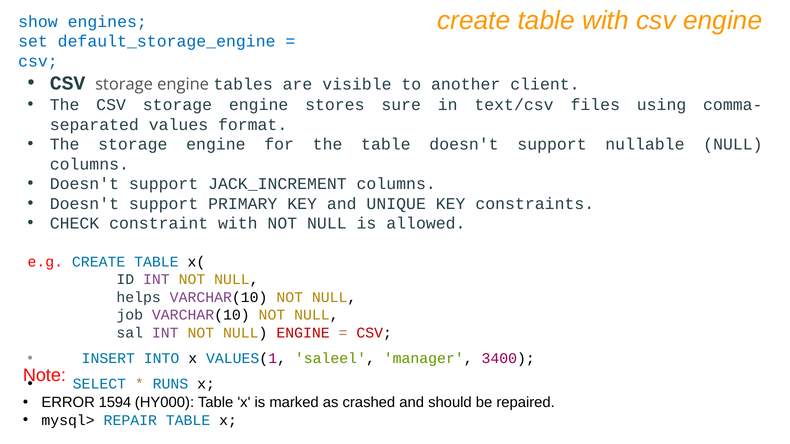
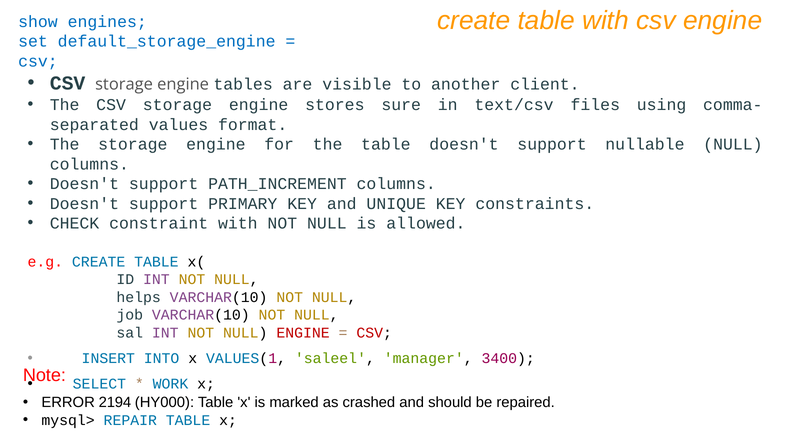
JACK_INCREMENT: JACK_INCREMENT -> PATH_INCREMENT
RUNS: RUNS -> WORK
1594: 1594 -> 2194
